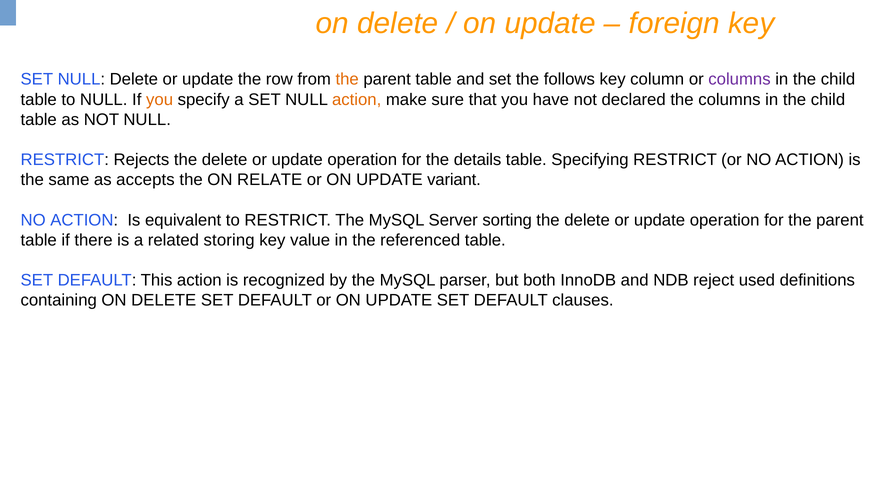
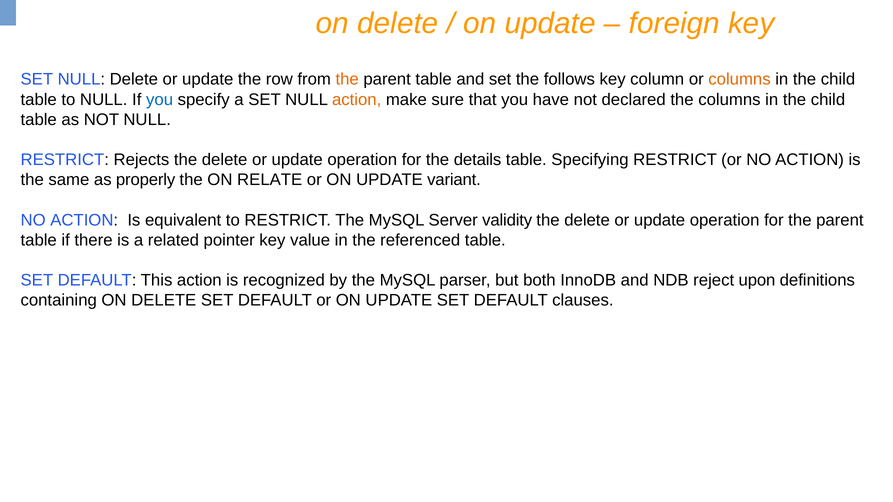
columns at (740, 80) colour: purple -> orange
you at (160, 100) colour: orange -> blue
accepts: accepts -> properly
sorting: sorting -> validity
storing: storing -> pointer
used: used -> upon
